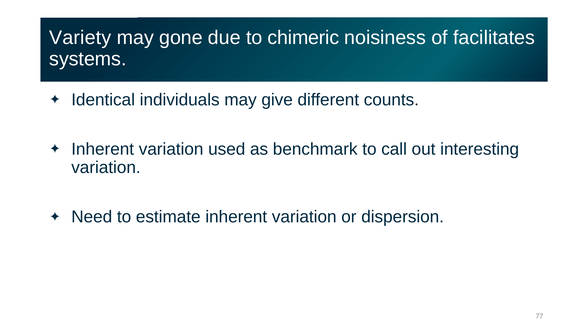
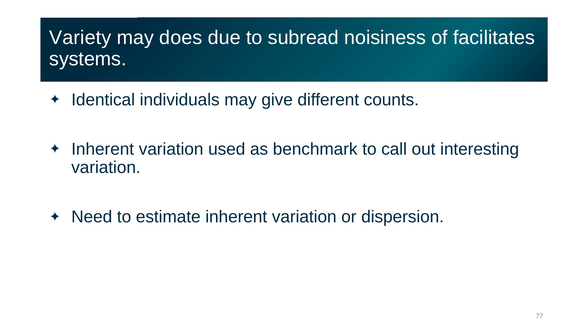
gone: gone -> does
chimeric: chimeric -> subread
